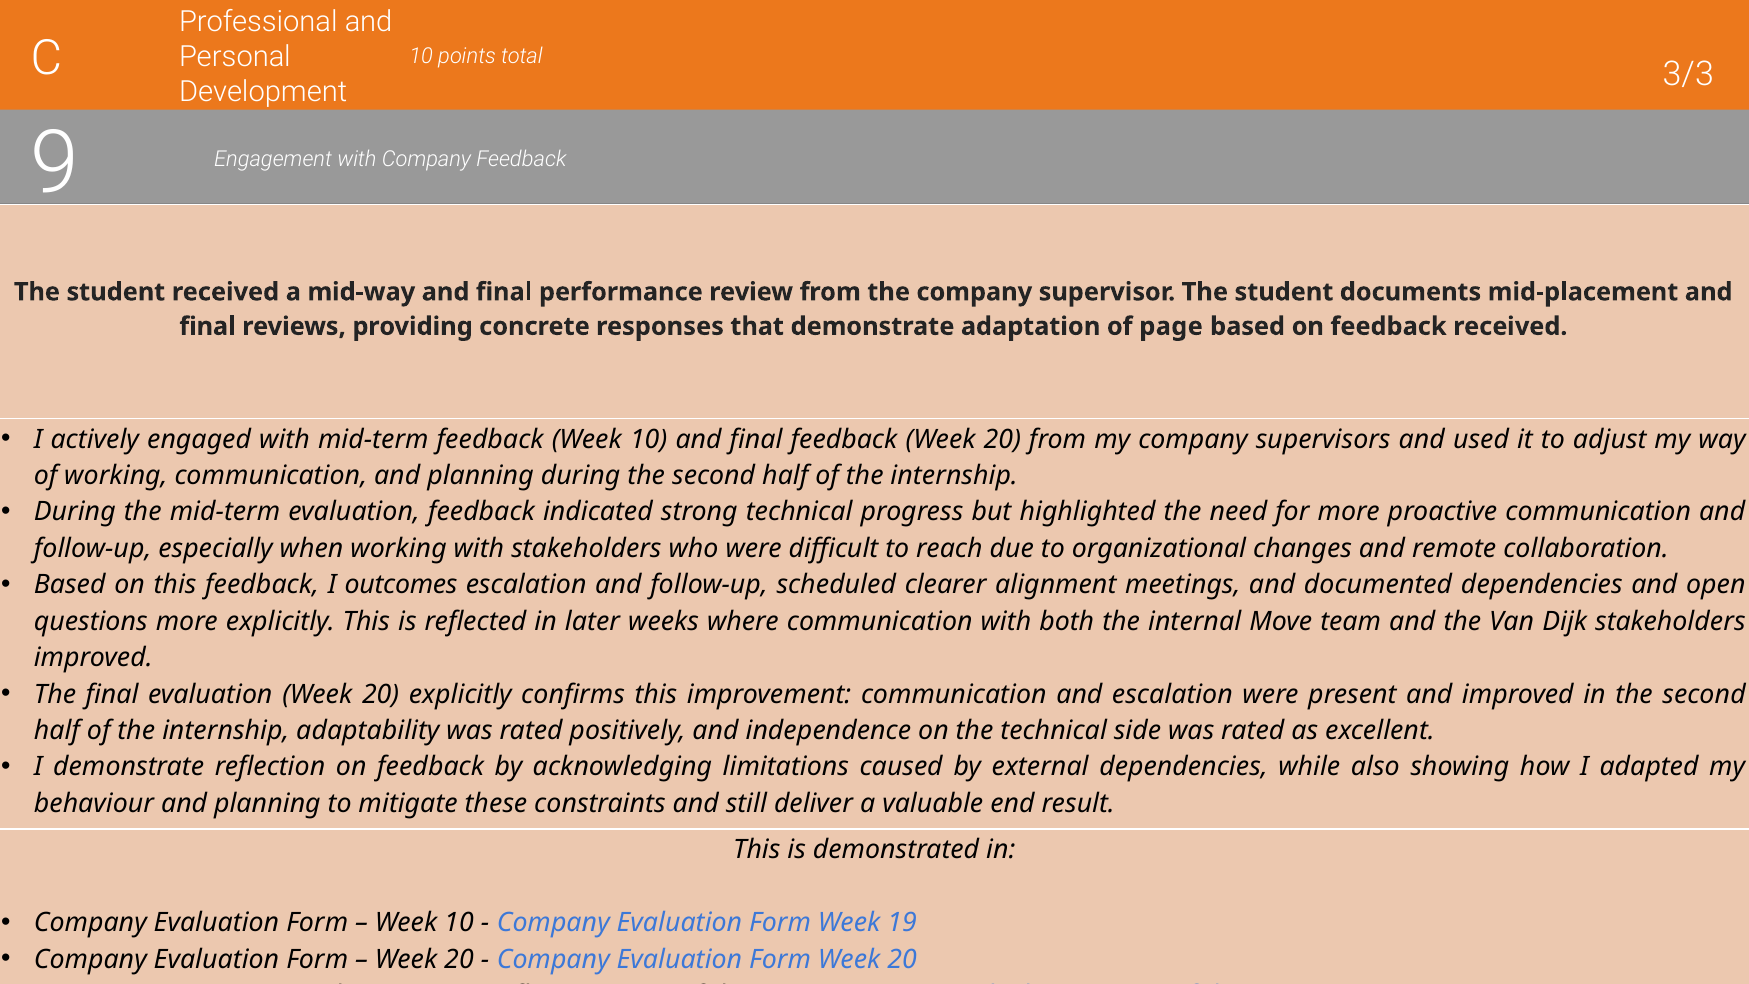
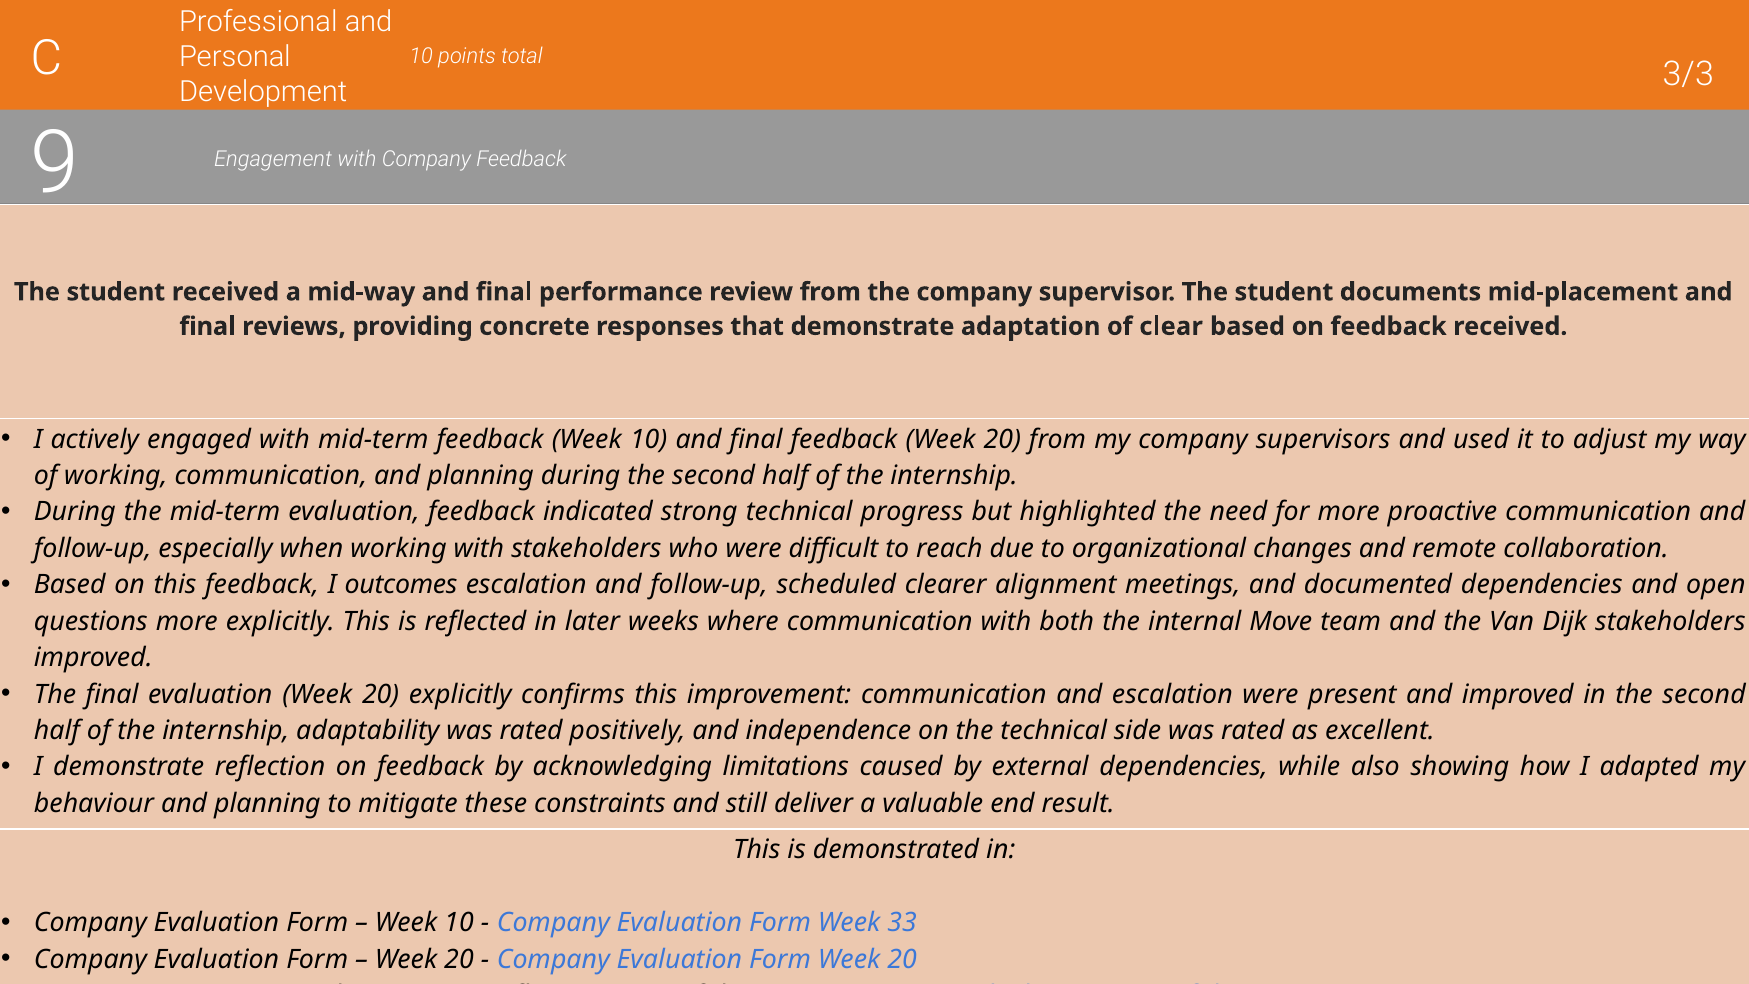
page: page -> clear
19: 19 -> 33
